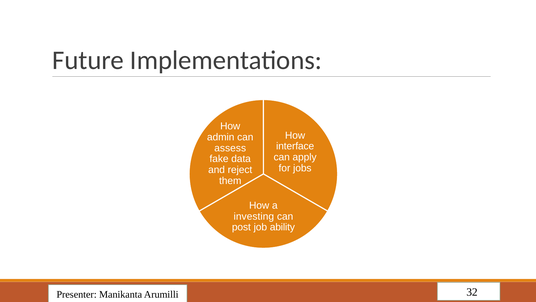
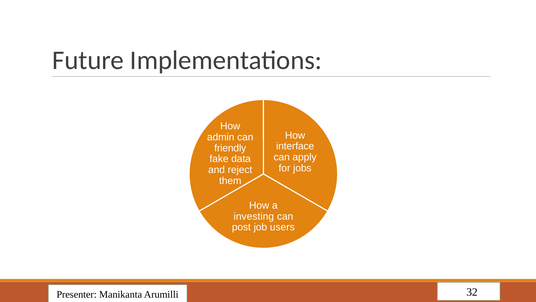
assess: assess -> friendly
ability: ability -> users
